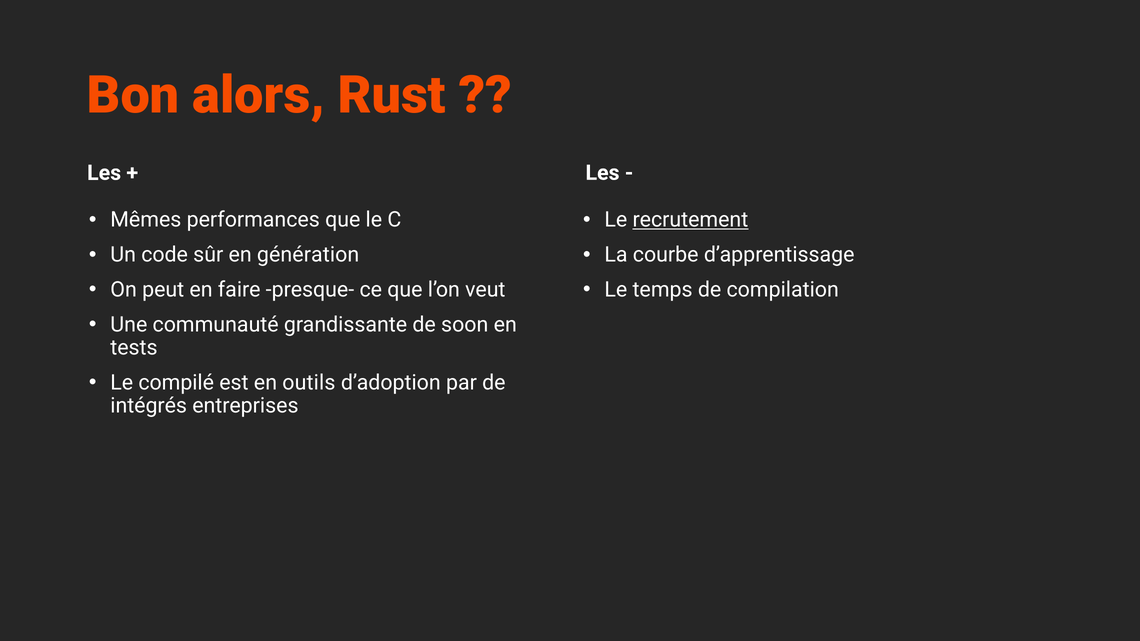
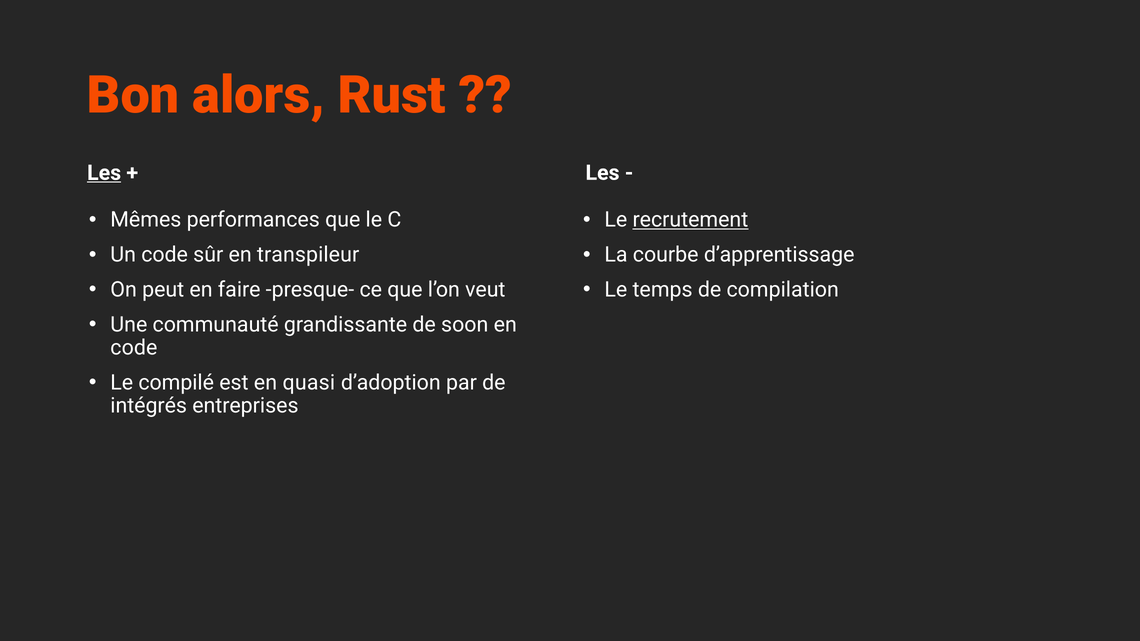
Les at (104, 173) underline: none -> present
génération: génération -> transpileur
tests at (134, 348): tests -> code
outils: outils -> quasi
